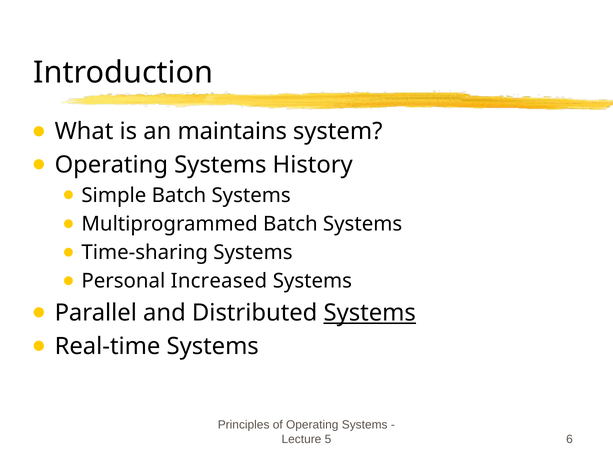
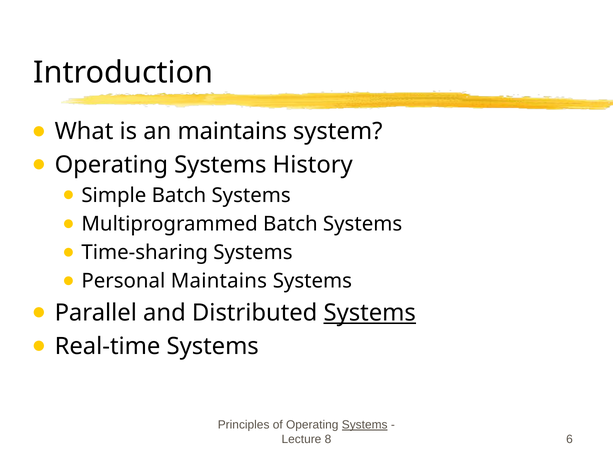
Personal Increased: Increased -> Maintains
Systems at (365, 425) underline: none -> present
5: 5 -> 8
